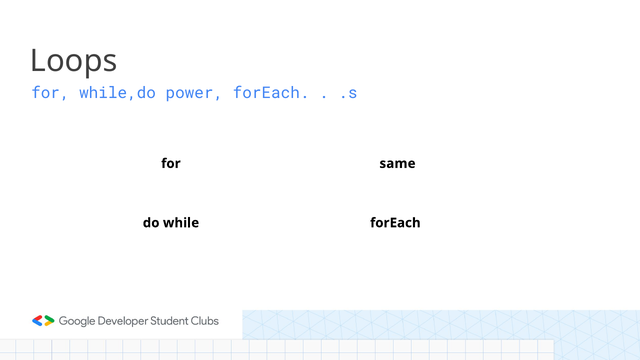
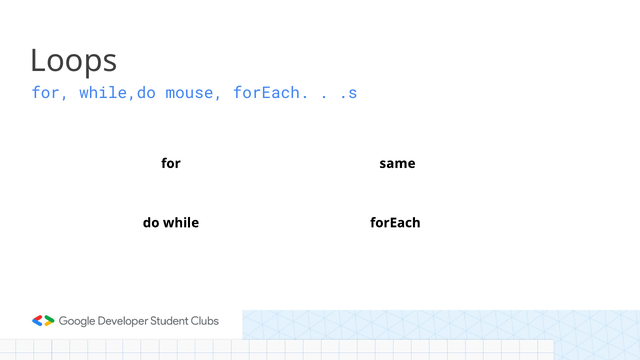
power: power -> mouse
